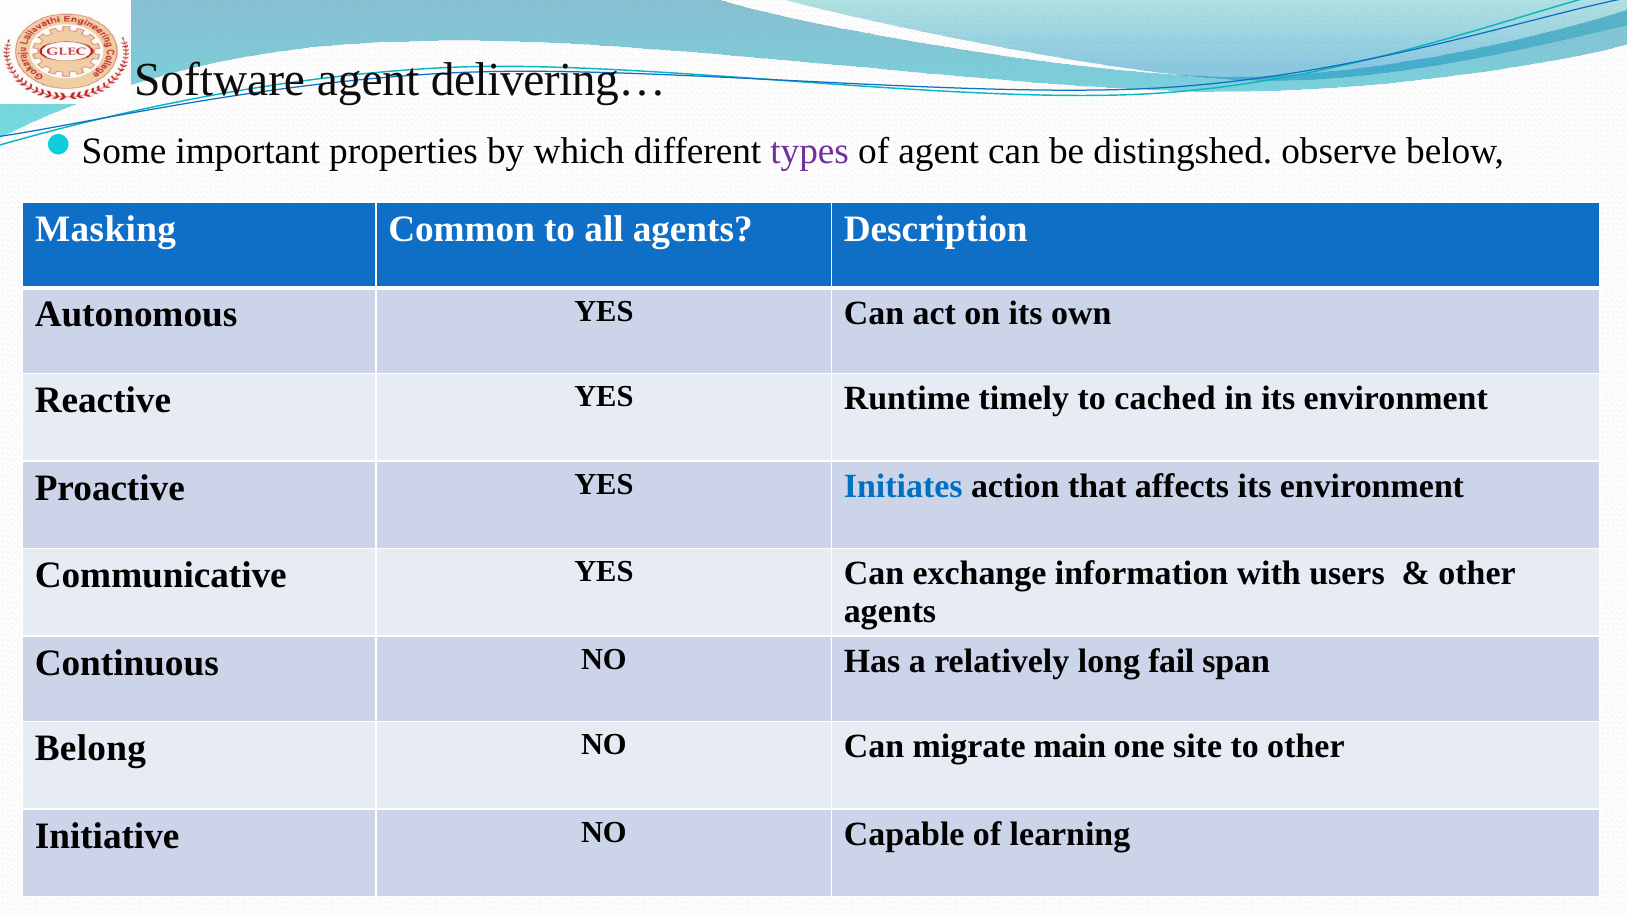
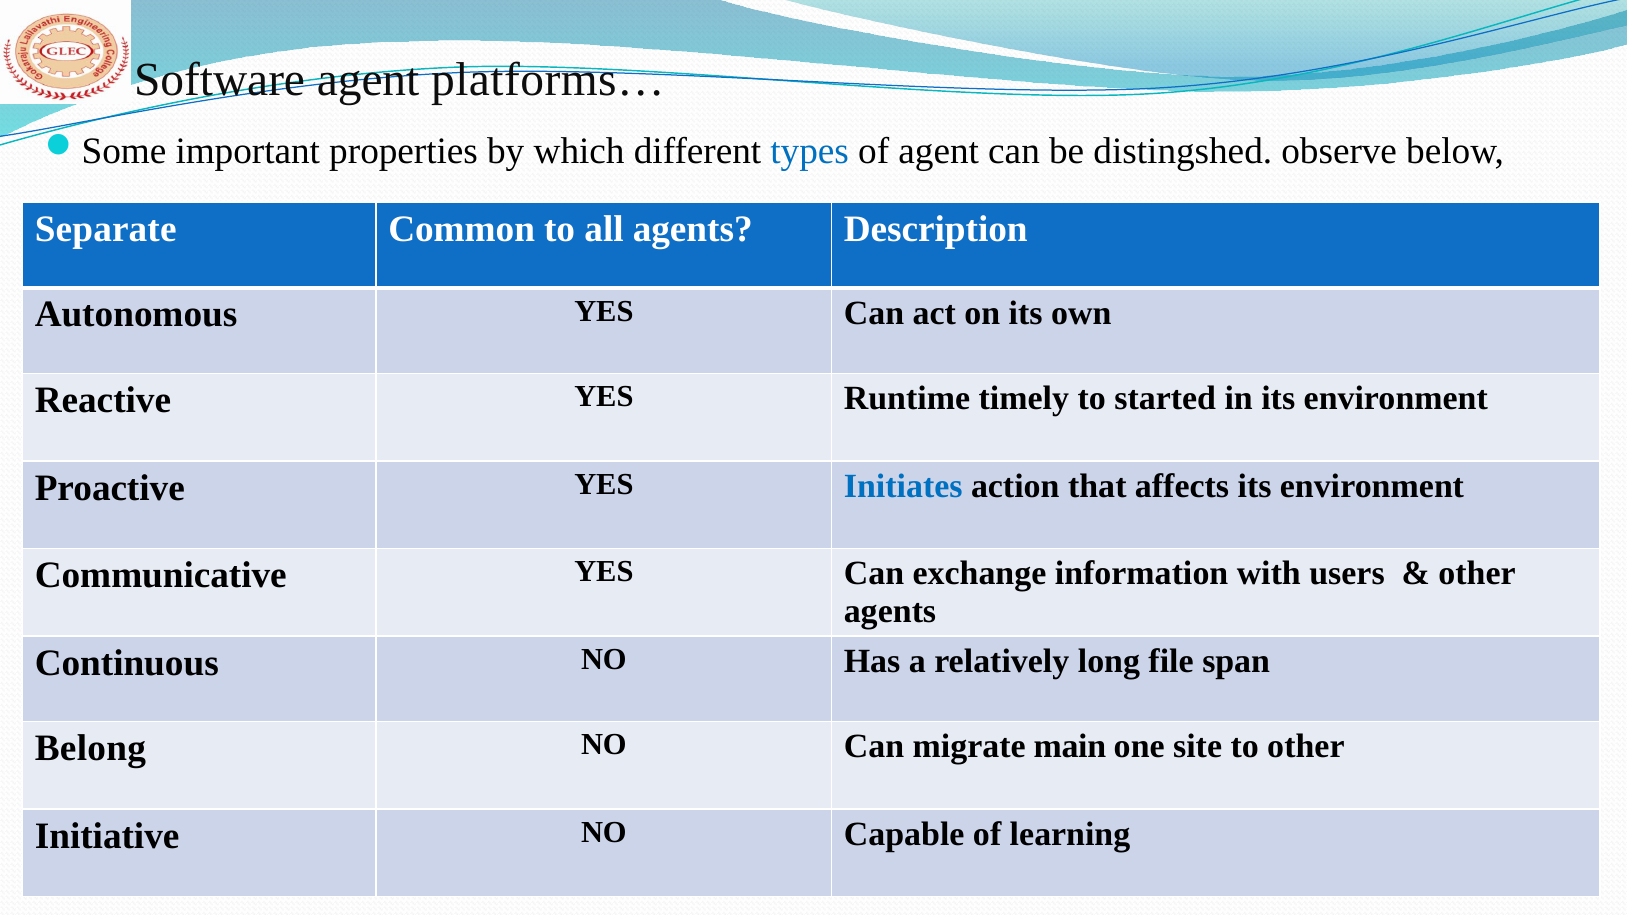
delivering…: delivering… -> platforms…
types colour: purple -> blue
Masking: Masking -> Separate
cached: cached -> started
fail: fail -> file
